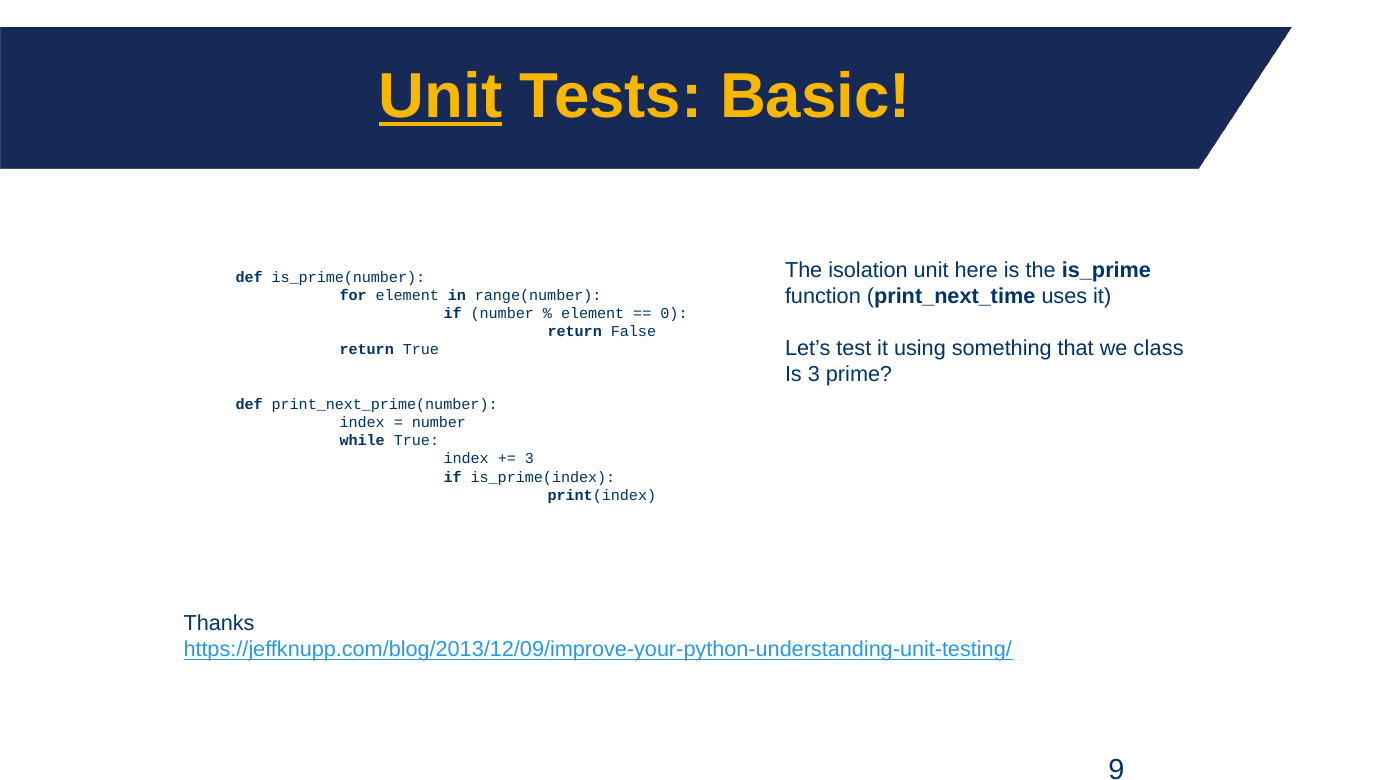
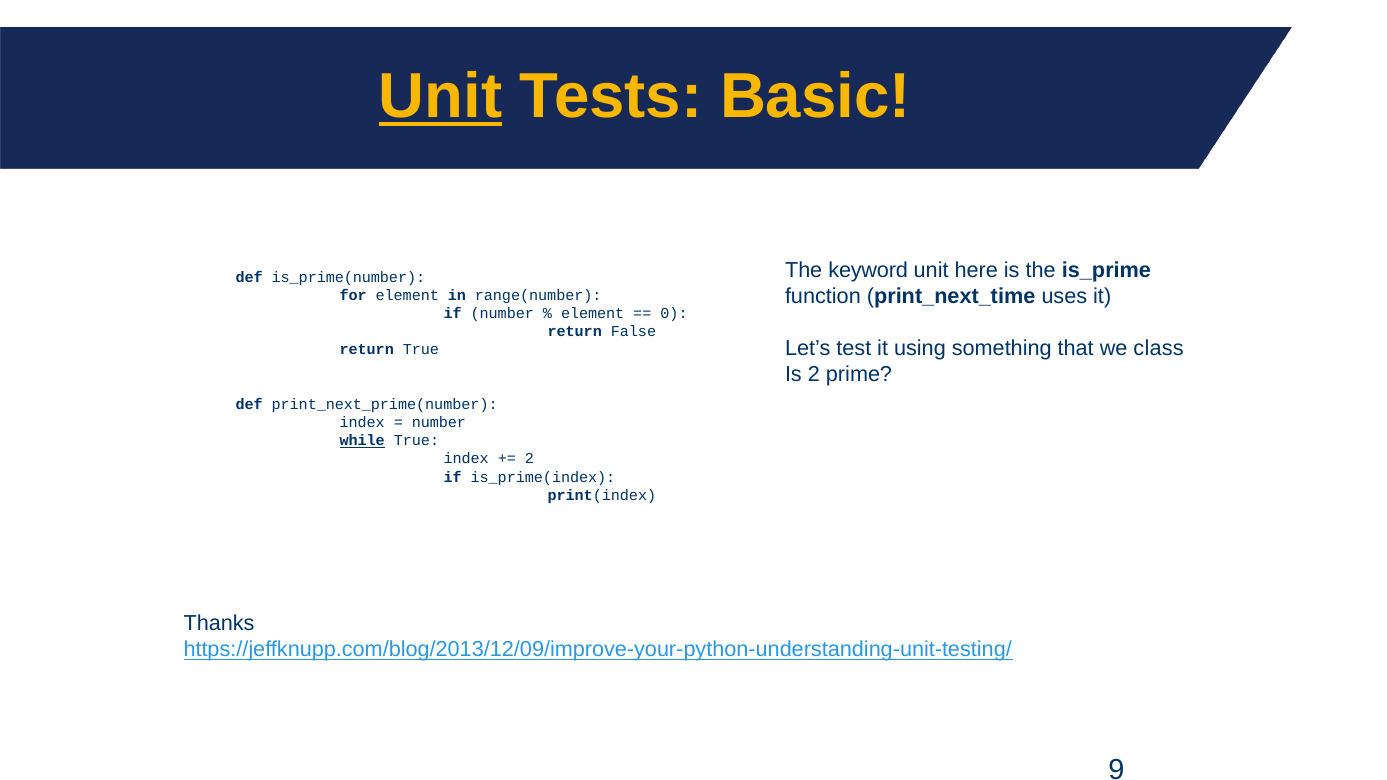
isolation: isolation -> keyword
Is 3: 3 -> 2
while underline: none -> present
3 at (529, 459): 3 -> 2
